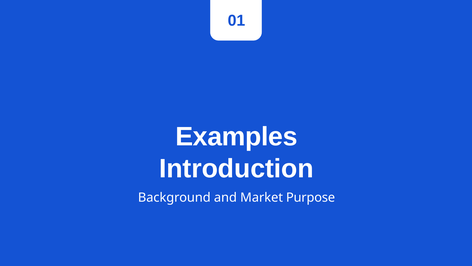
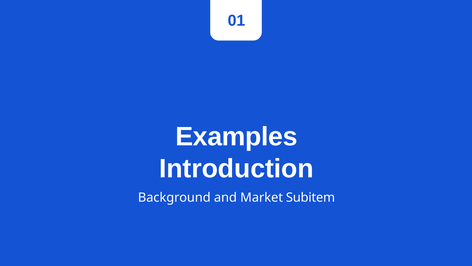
Purpose: Purpose -> Subitem
